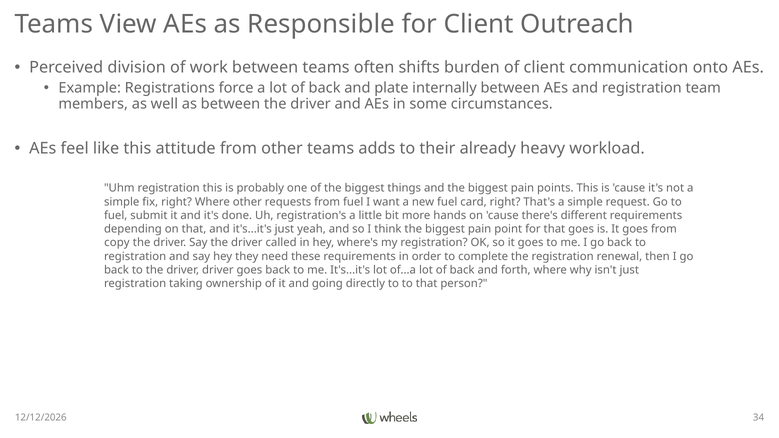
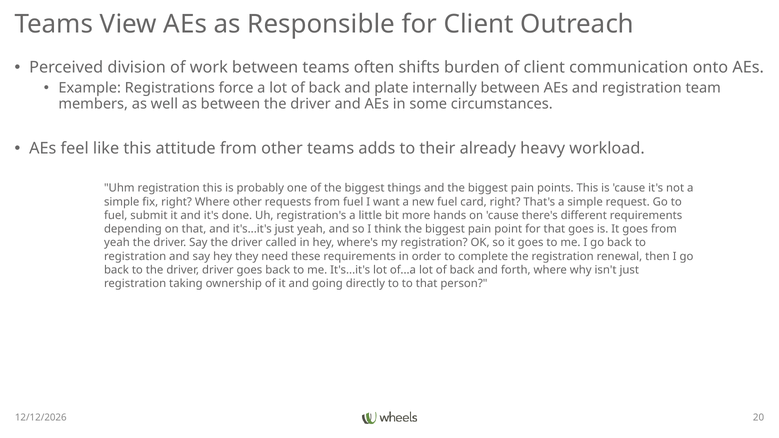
copy at (117, 243): copy -> yeah
34: 34 -> 20
